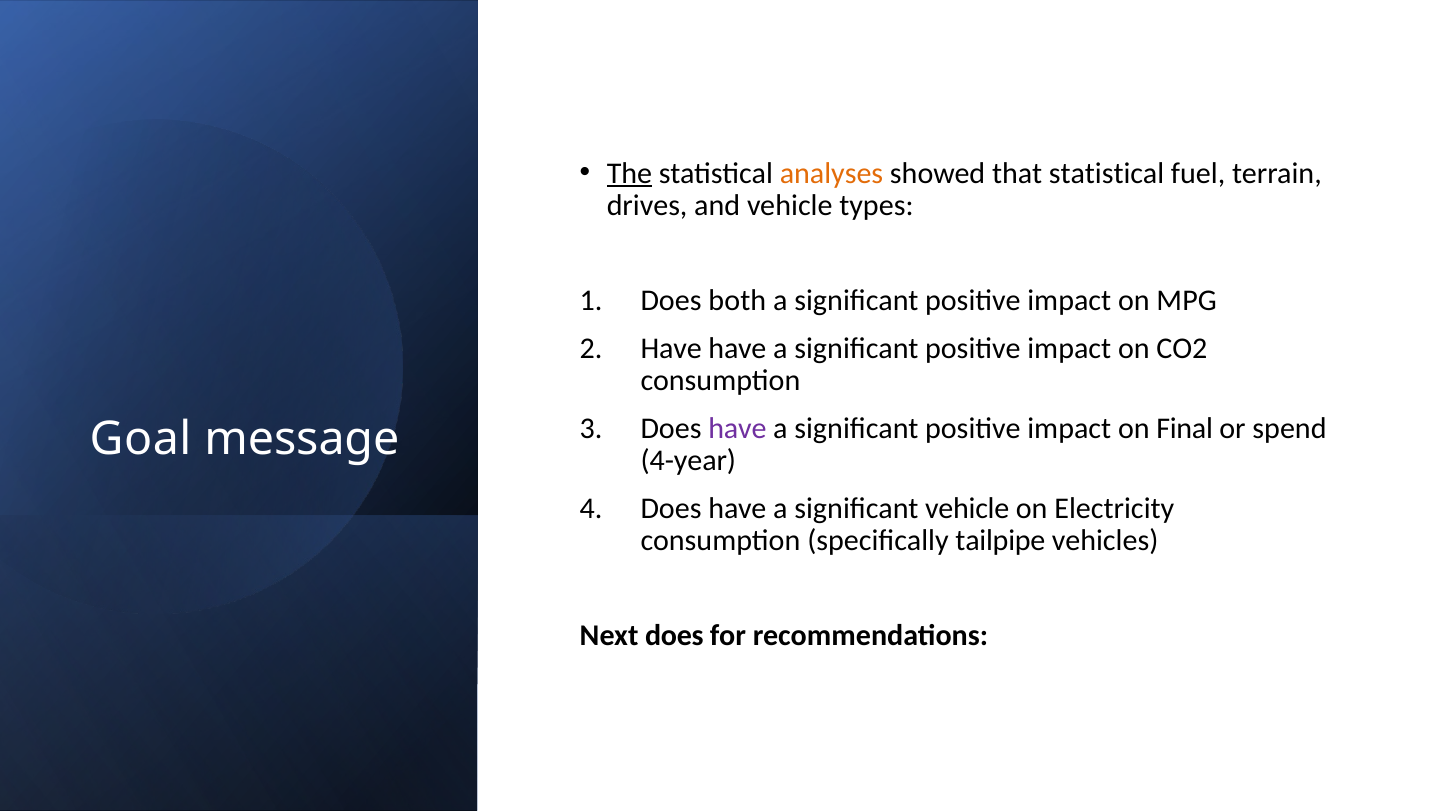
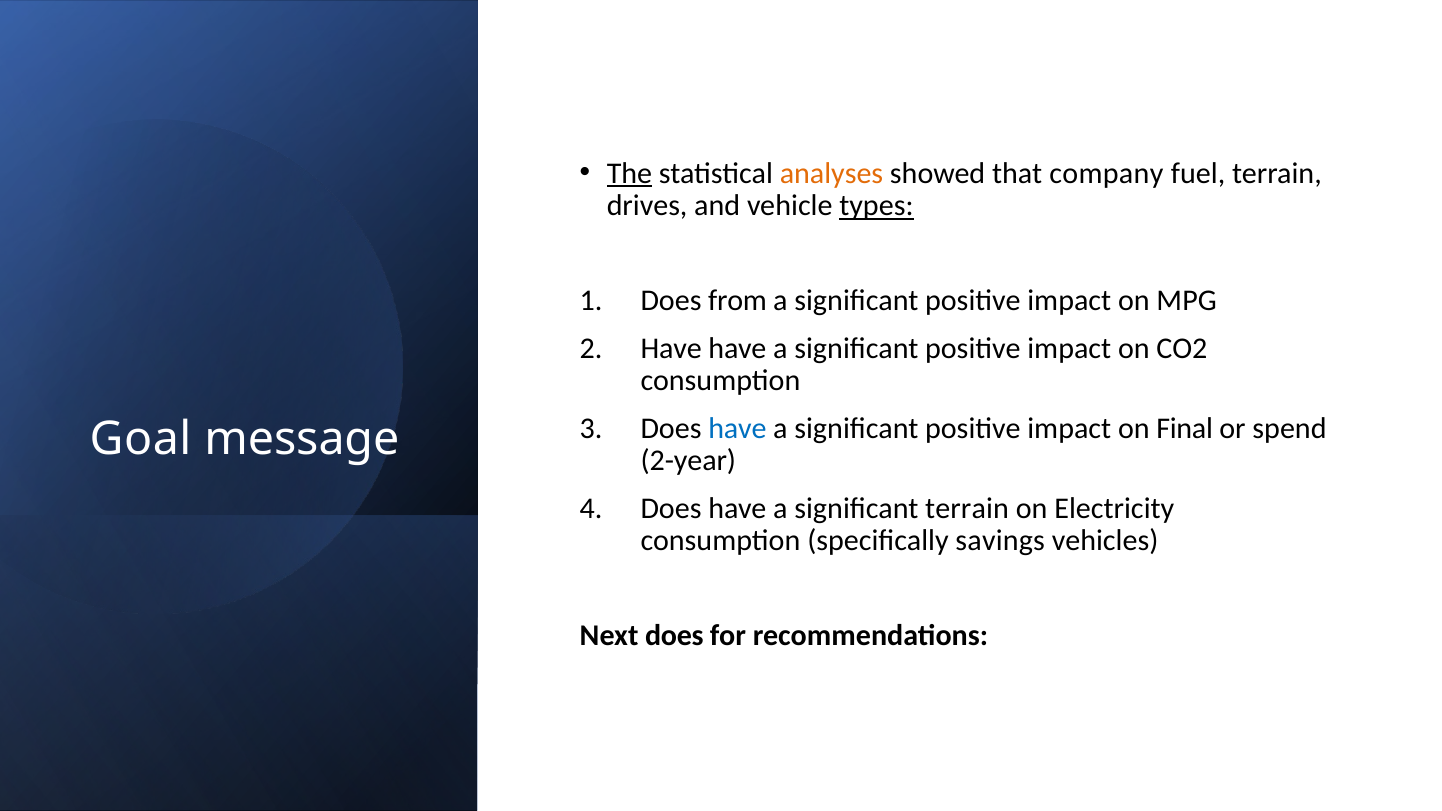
that statistical: statistical -> company
types underline: none -> present
both: both -> from
have at (737, 428) colour: purple -> blue
4-year: 4-year -> 2-year
significant vehicle: vehicle -> terrain
tailpipe: tailpipe -> savings
